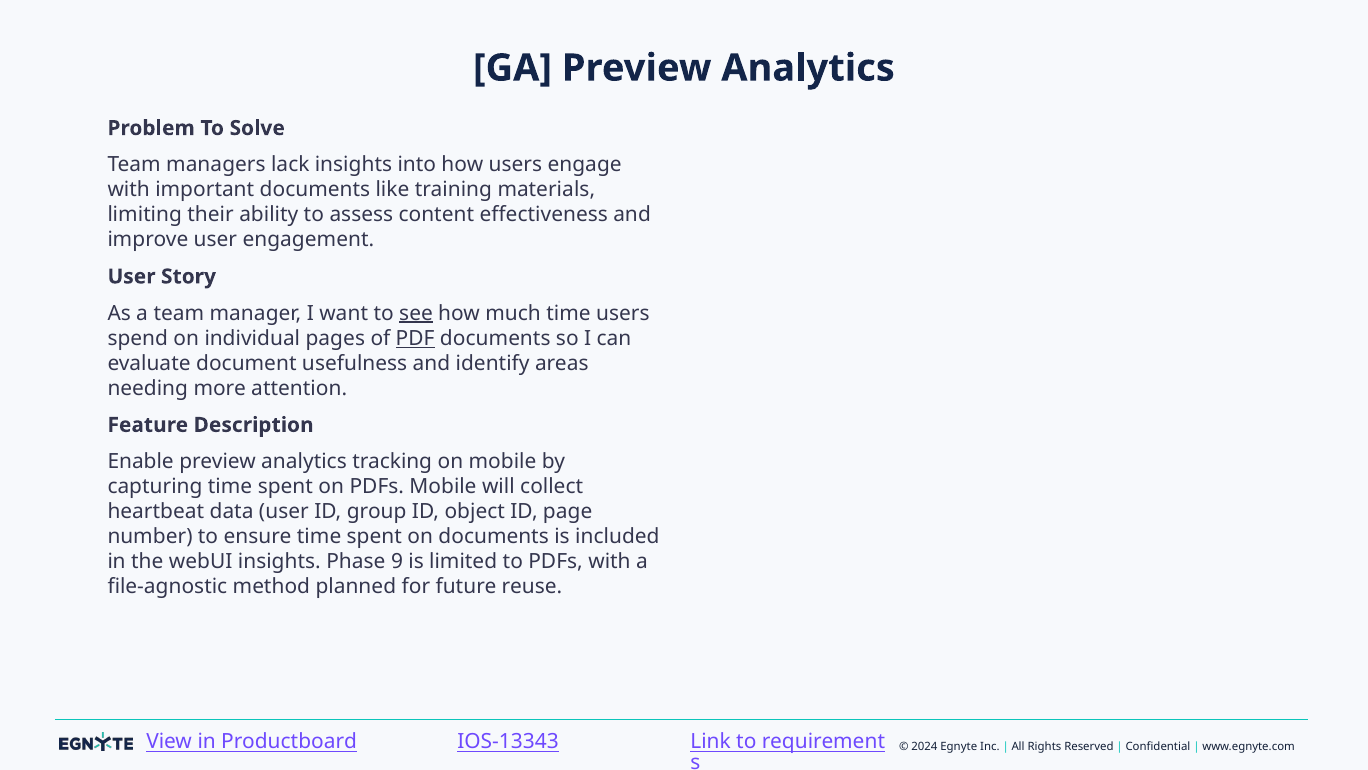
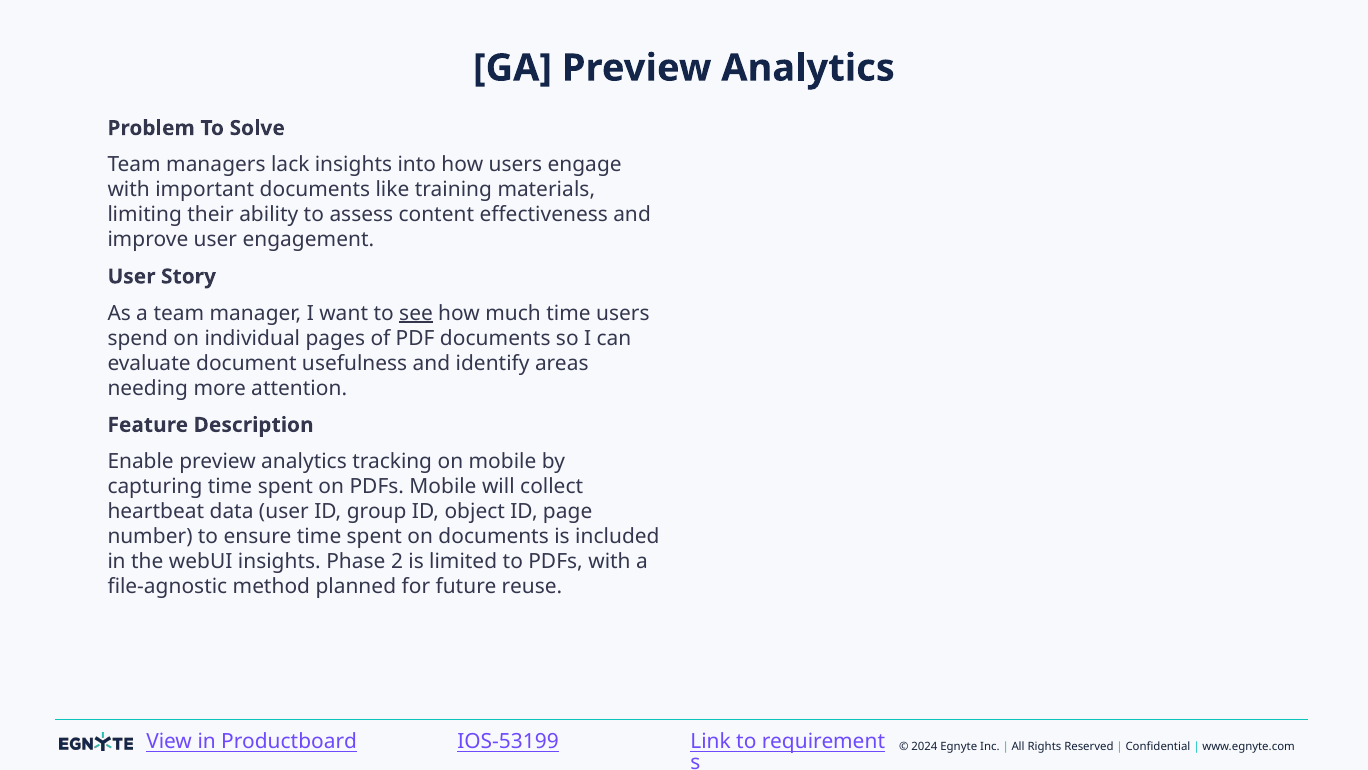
PDF underline: present -> none
9: 9 -> 2
IOS-13343: IOS-13343 -> IOS-53199
